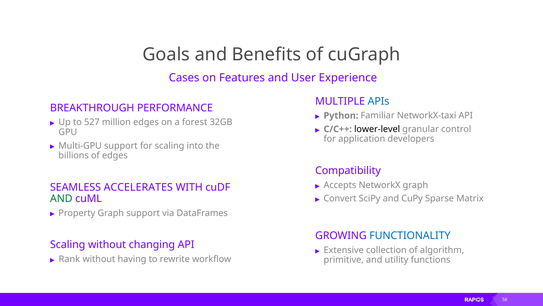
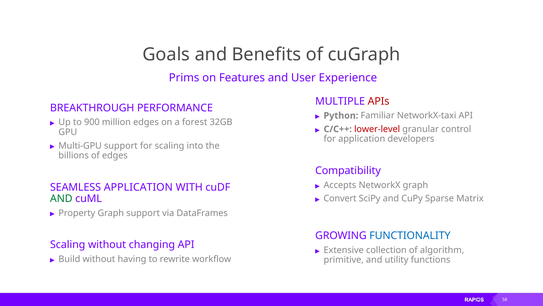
Cases: Cases -> Prims
APIs colour: blue -> red
527: 527 -> 900
lower-level colour: black -> red
SEAMLESS ACCELERATES: ACCELERATES -> APPLICATION
Rank: Rank -> Build
